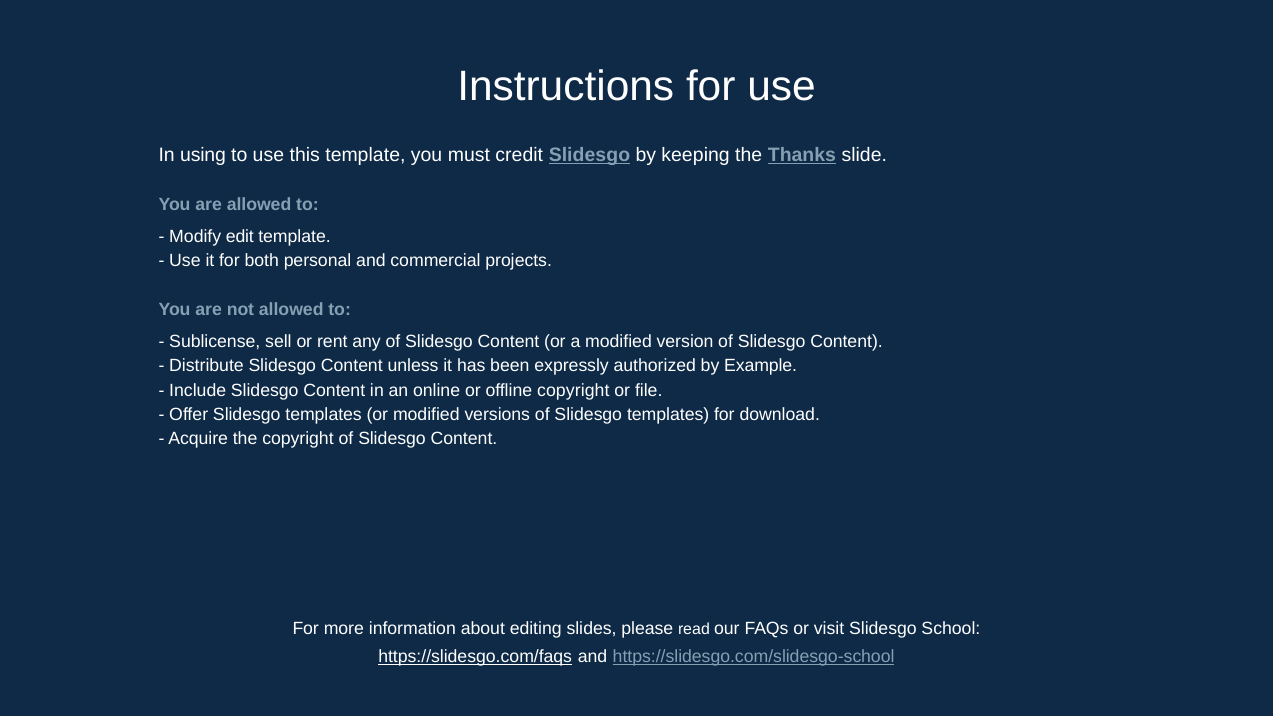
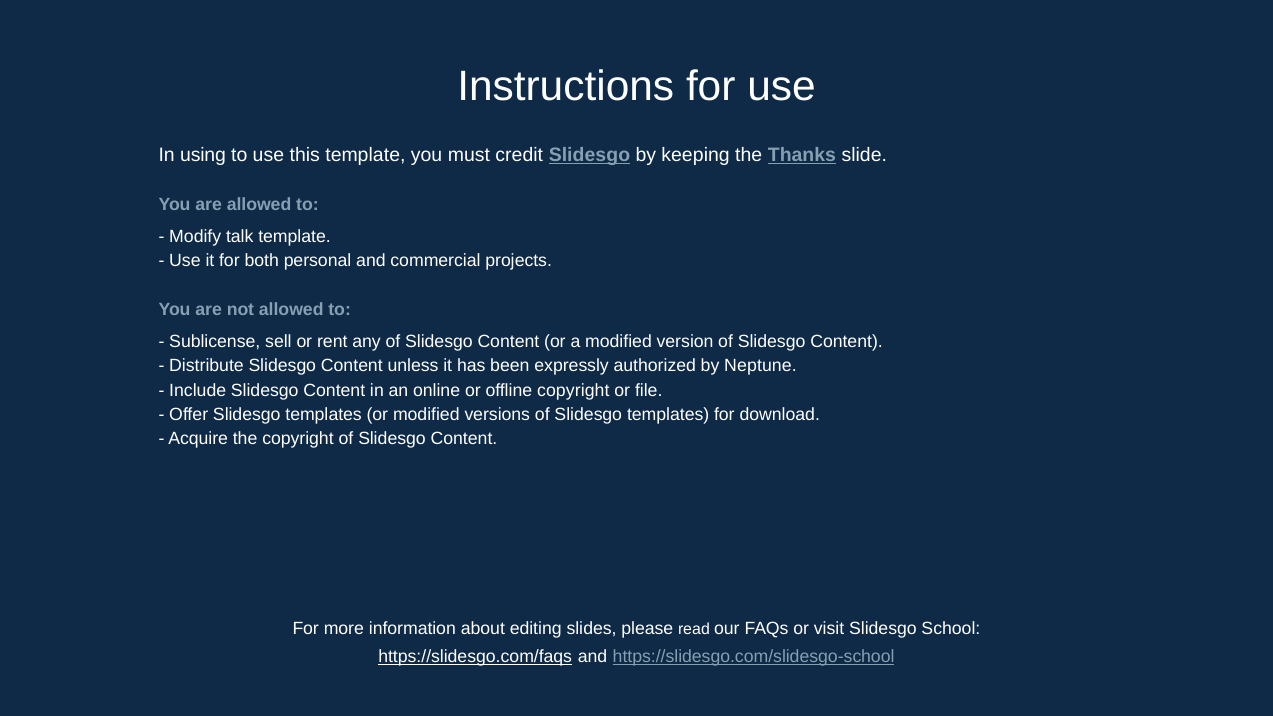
edit: edit -> talk
Example: Example -> Neptune
